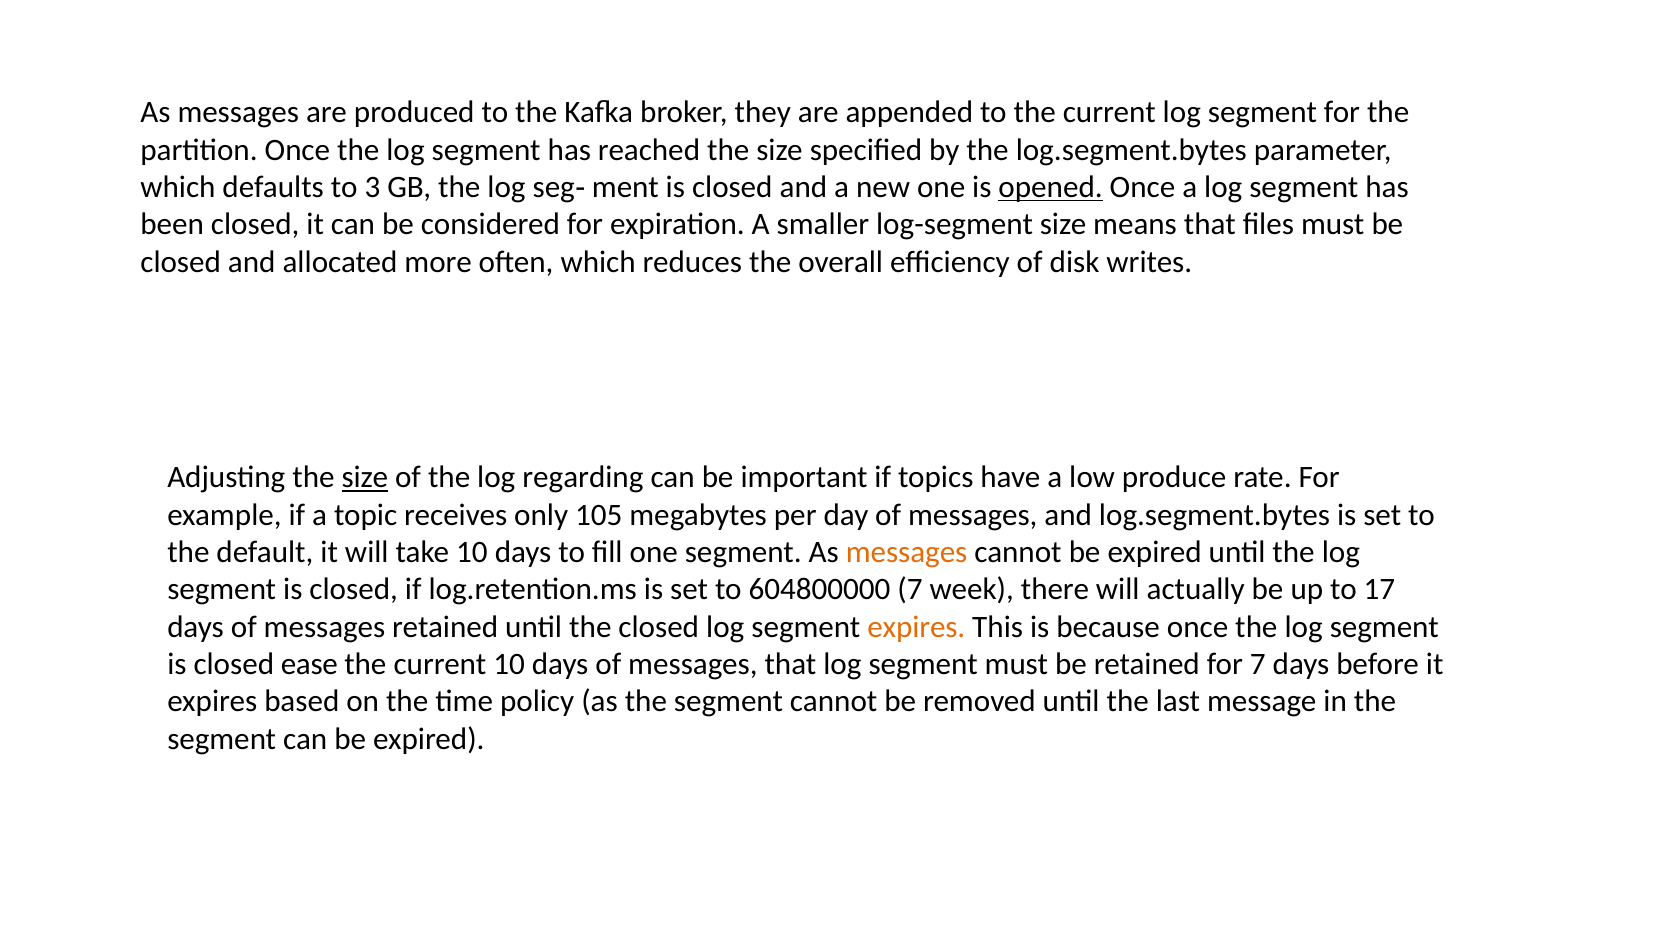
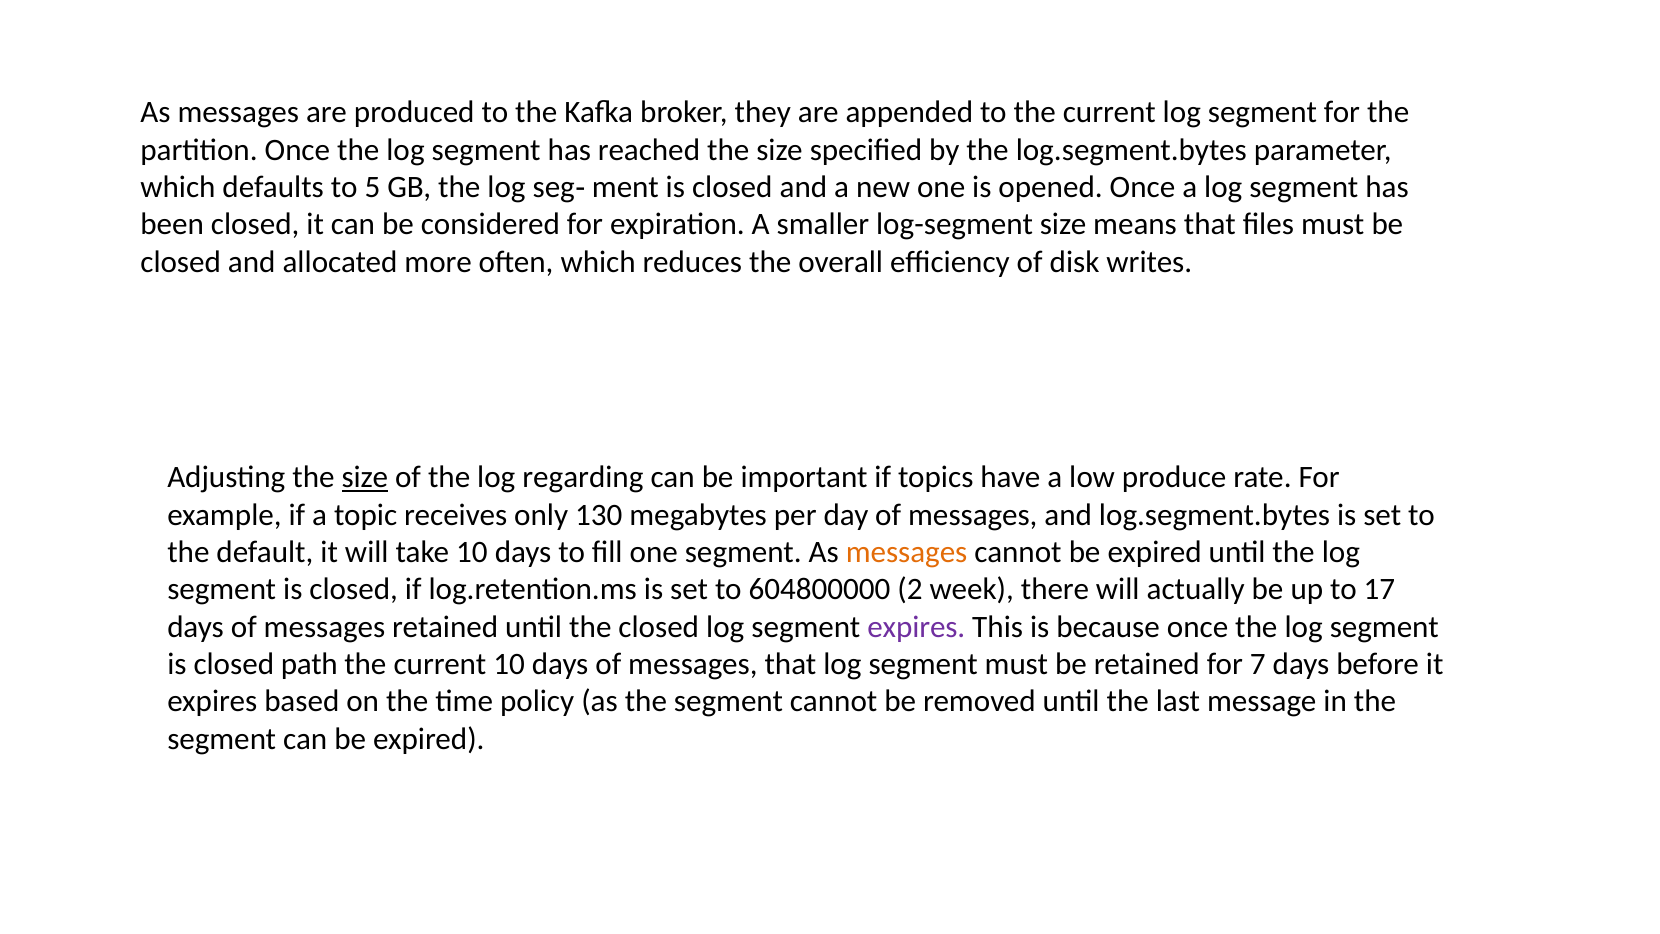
3: 3 -> 5
opened underline: present -> none
105: 105 -> 130
604800000 7: 7 -> 2
expires at (916, 627) colour: orange -> purple
ease: ease -> path
